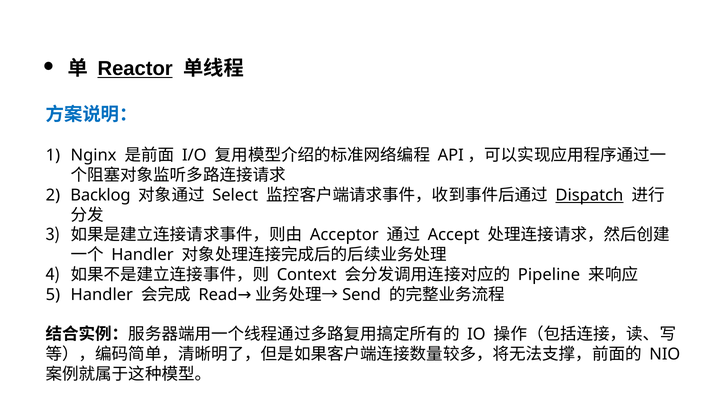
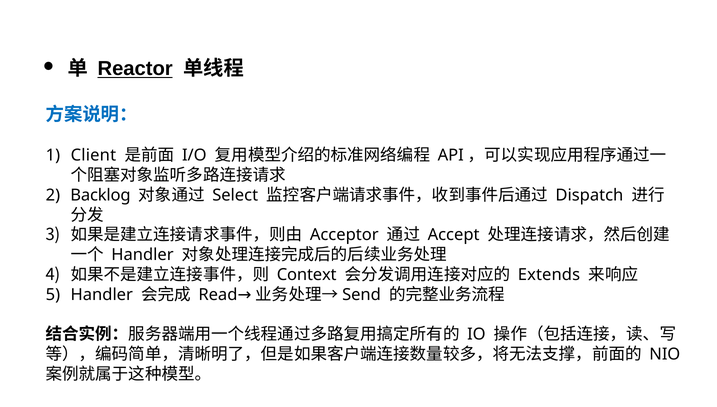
Nginx: Nginx -> Client
Dispatch underline: present -> none
Pipeline: Pipeline -> Extends
